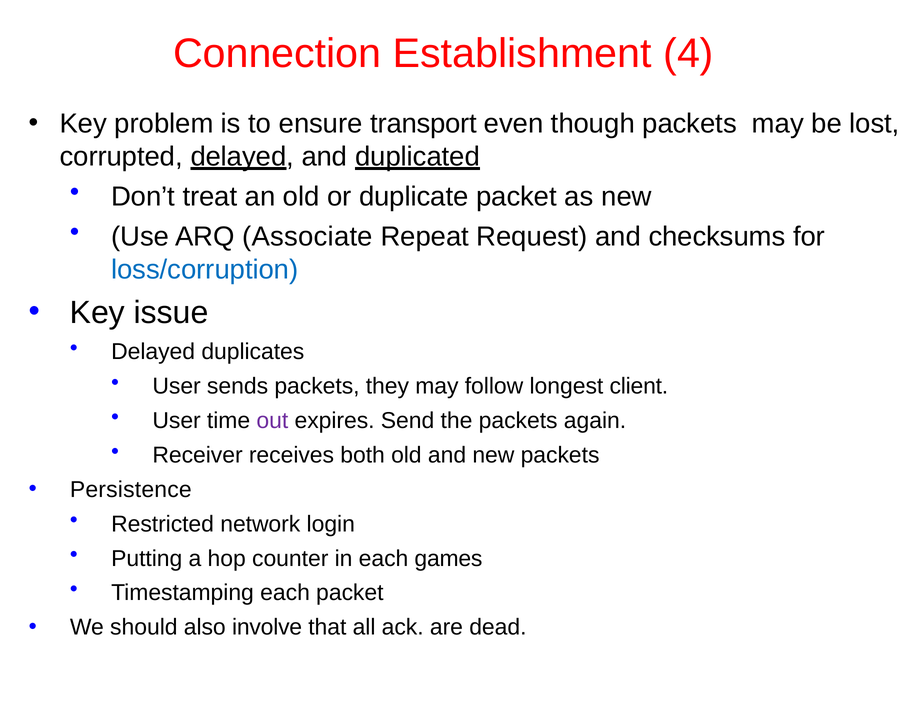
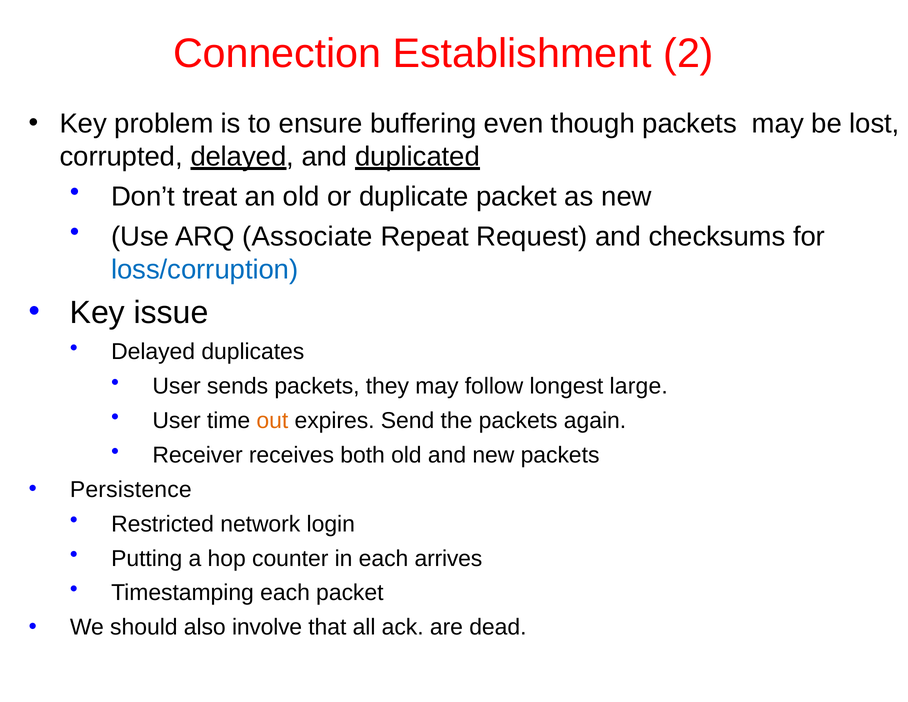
4: 4 -> 2
transport: transport -> buffering
client: client -> large
out colour: purple -> orange
games: games -> arrives
